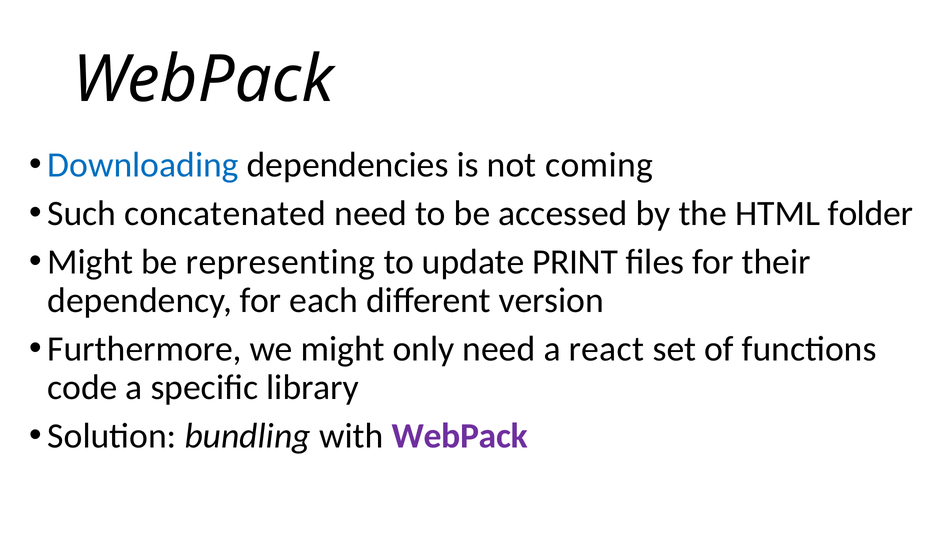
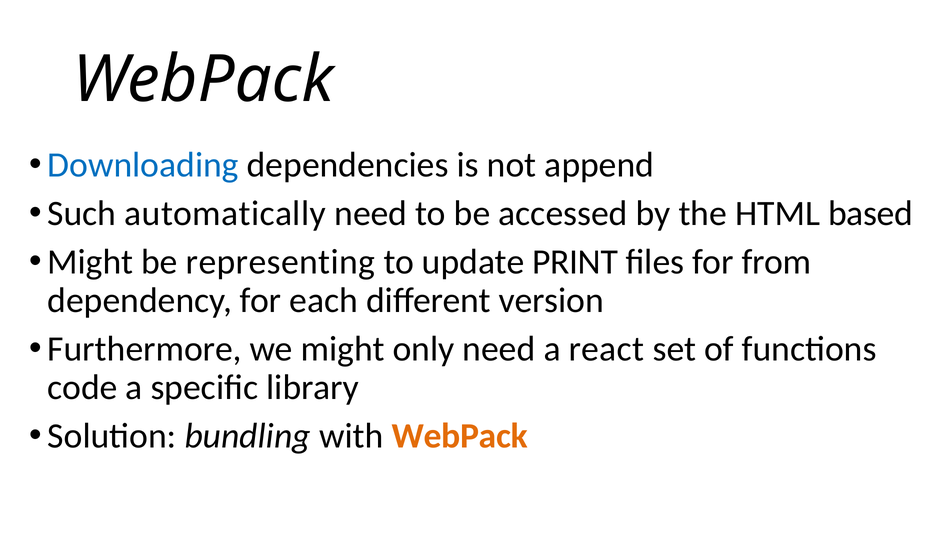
coming: coming -> append
concatenated: concatenated -> automatically
folder: folder -> based
their: their -> from
WebPack at (460, 436) colour: purple -> orange
